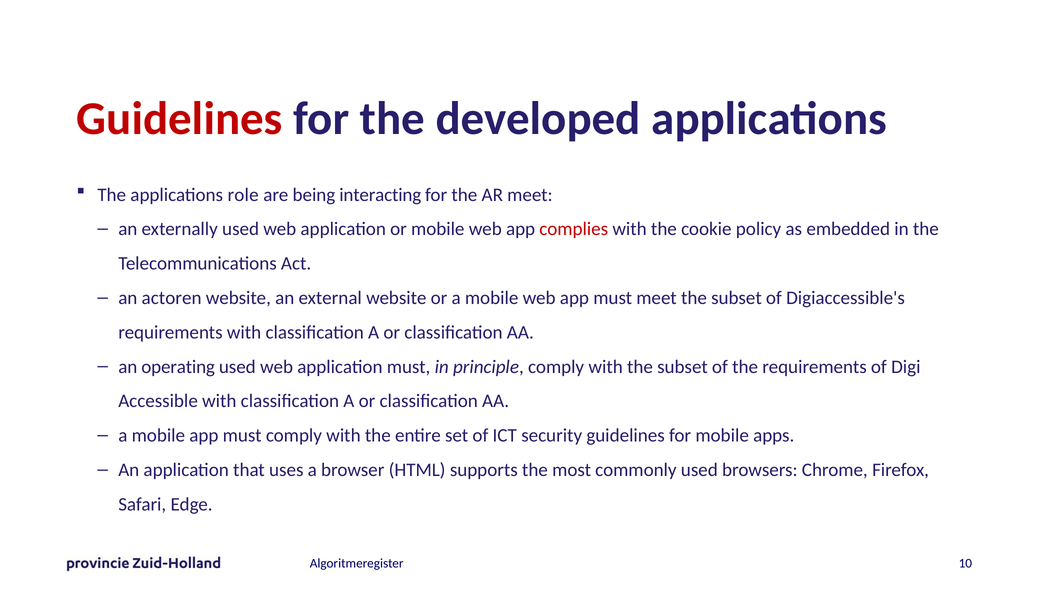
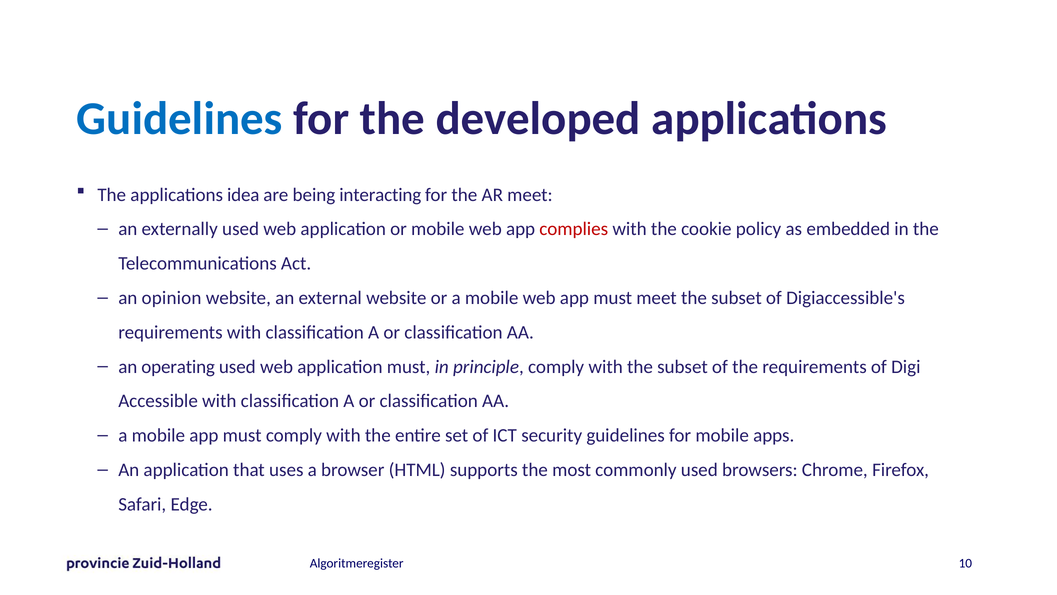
Guidelines at (180, 119) colour: red -> blue
role: role -> idea
actoren: actoren -> opinion
